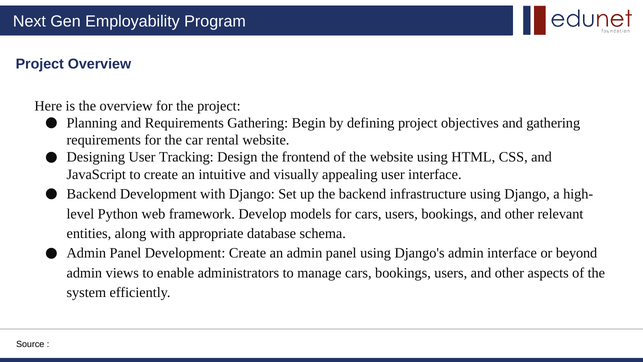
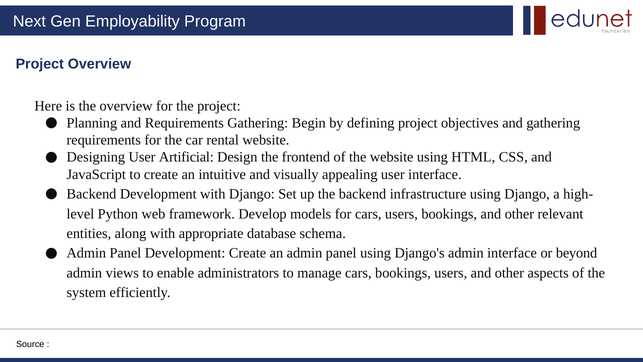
Tracking: Tracking -> Artificial
